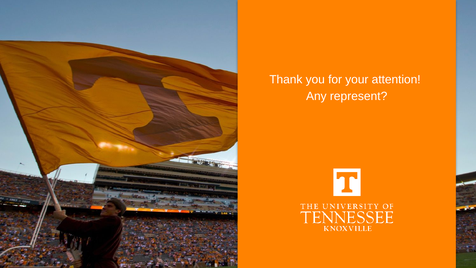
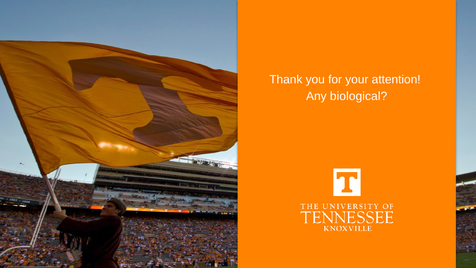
represent: represent -> biological
